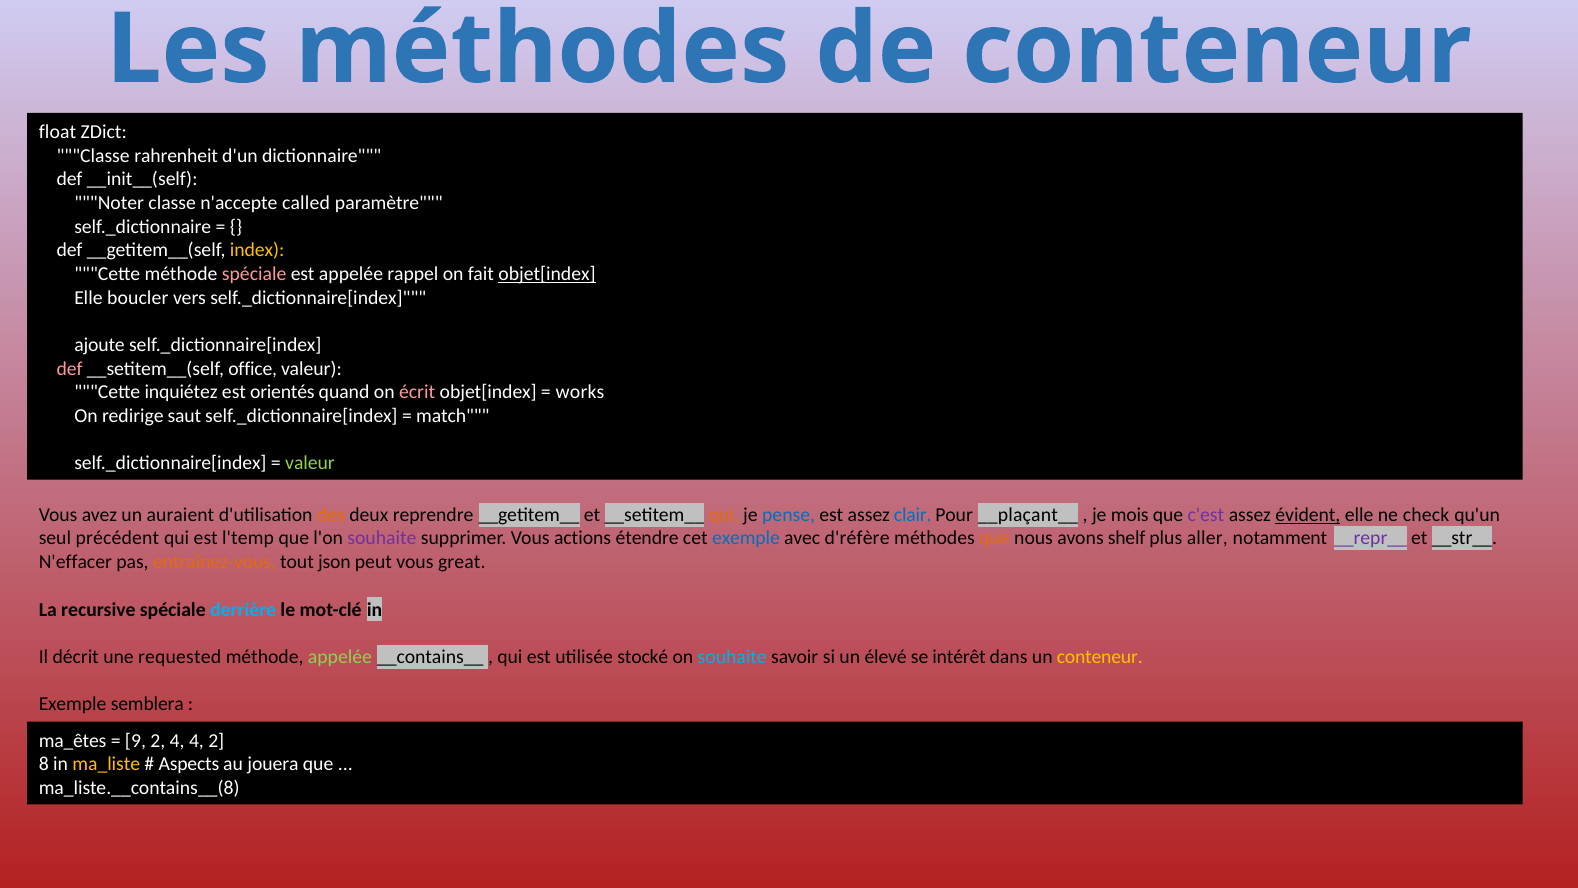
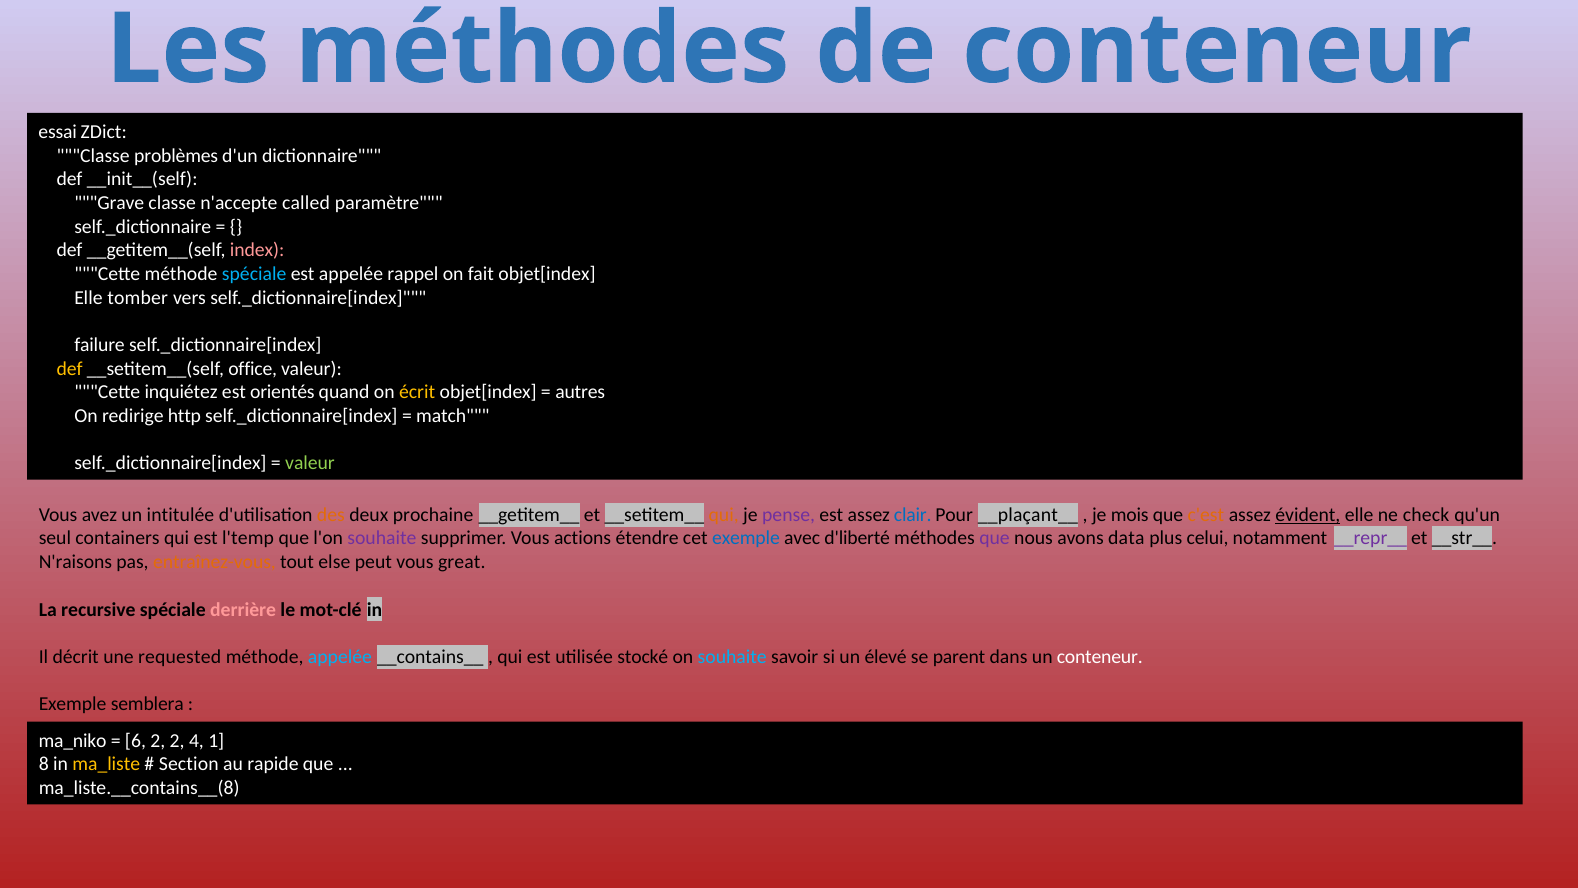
float: float -> essai
rahrenheit: rahrenheit -> problèmes
Noter: Noter -> Grave
index colour: yellow -> pink
spéciale at (254, 274) colour: pink -> light blue
objet[index at (547, 274) underline: present -> none
boucler: boucler -> tomber
ajoute: ajoute -> failure
def at (70, 369) colour: pink -> yellow
écrit colour: pink -> yellow
works: works -> autres
saut: saut -> http
auraient: auraient -> intitulée
reprendre: reprendre -> prochaine
pense colour: blue -> purple
c'est colour: purple -> orange
précédent: précédent -> containers
d'réfère: d'réfère -> d'liberté
que at (995, 538) colour: orange -> purple
shelf: shelf -> data
aller: aller -> celui
N'effacer: N'effacer -> N'raisons
json: json -> else
derrière colour: light blue -> pink
appelée at (340, 657) colour: light green -> light blue
intérêt: intérêt -> parent
conteneur at (1100, 657) colour: yellow -> white
ma_êtes: ma_êtes -> ma_niko
9: 9 -> 6
2 4: 4 -> 2
4 2: 2 -> 1
Aspects: Aspects -> Section
jouera: jouera -> rapide
